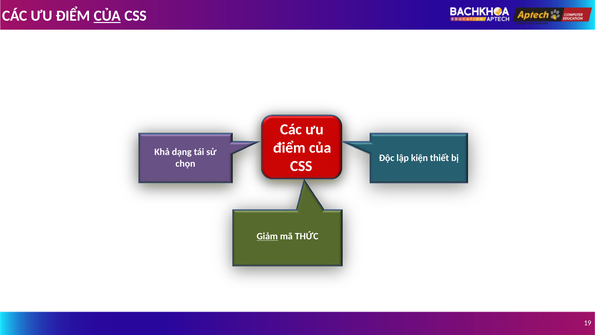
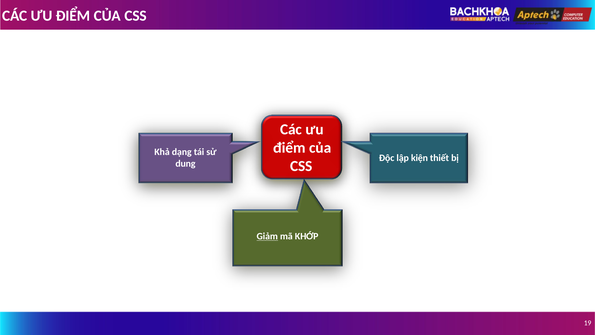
CỦA at (107, 16) underline: present -> none
chọn: chọn -> dung
THỨC: THỨC -> KHỚP
